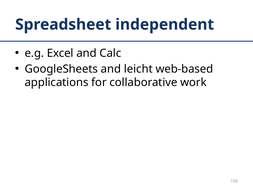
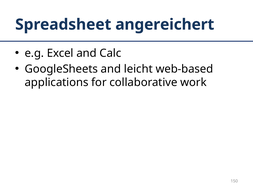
independent: independent -> angereichert
